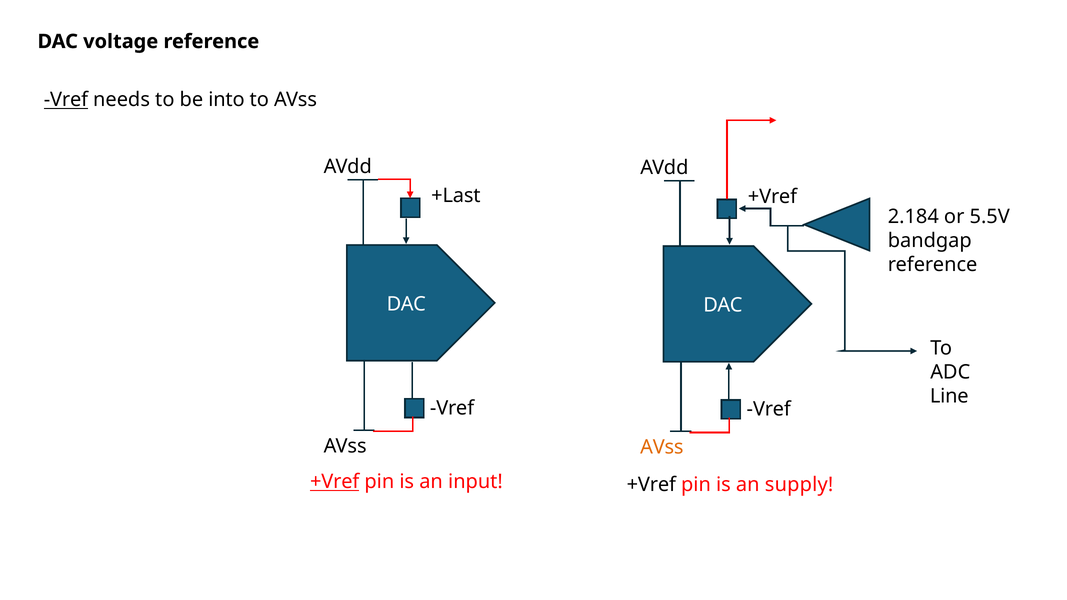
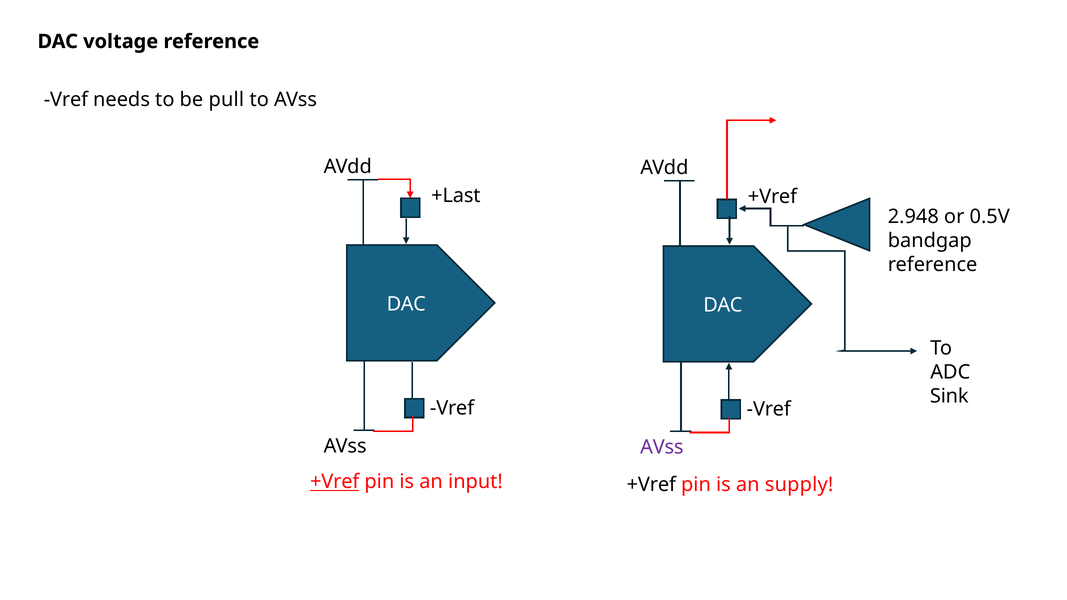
Vref at (66, 100) underline: present -> none
into: into -> pull
2.184: 2.184 -> 2.948
5.5V: 5.5V -> 0.5V
Line: Line -> Sink
AVss at (662, 447) colour: orange -> purple
